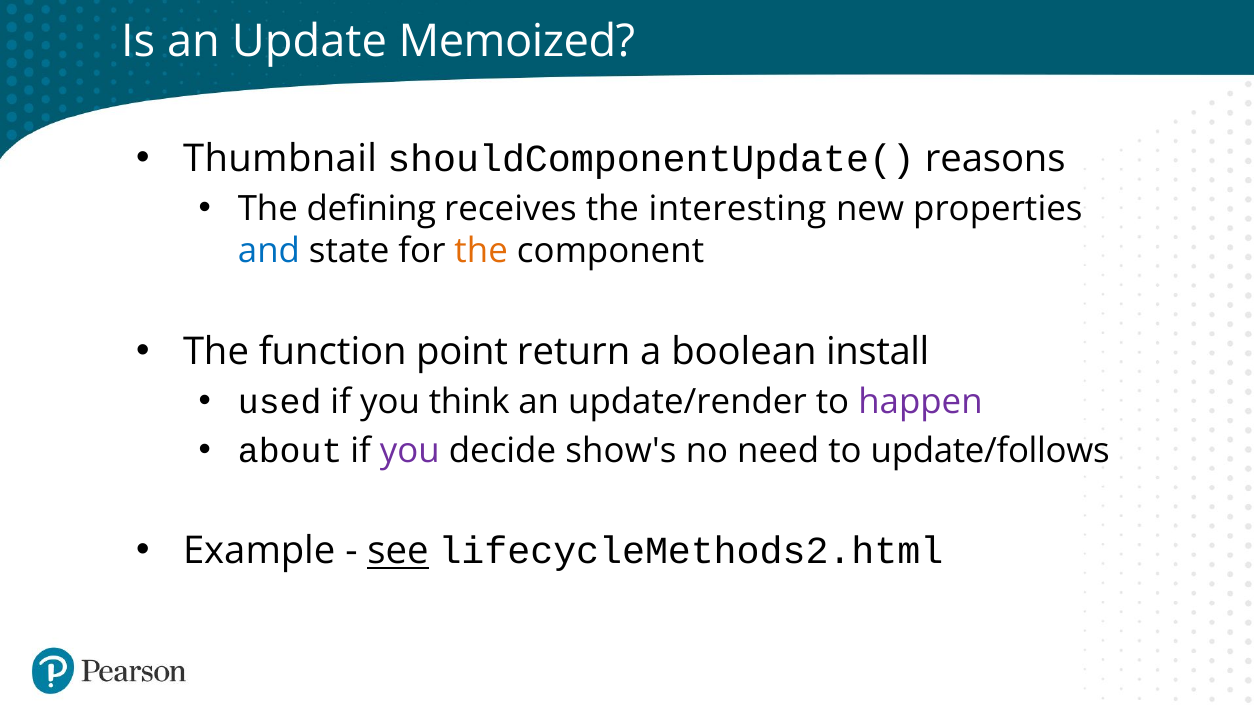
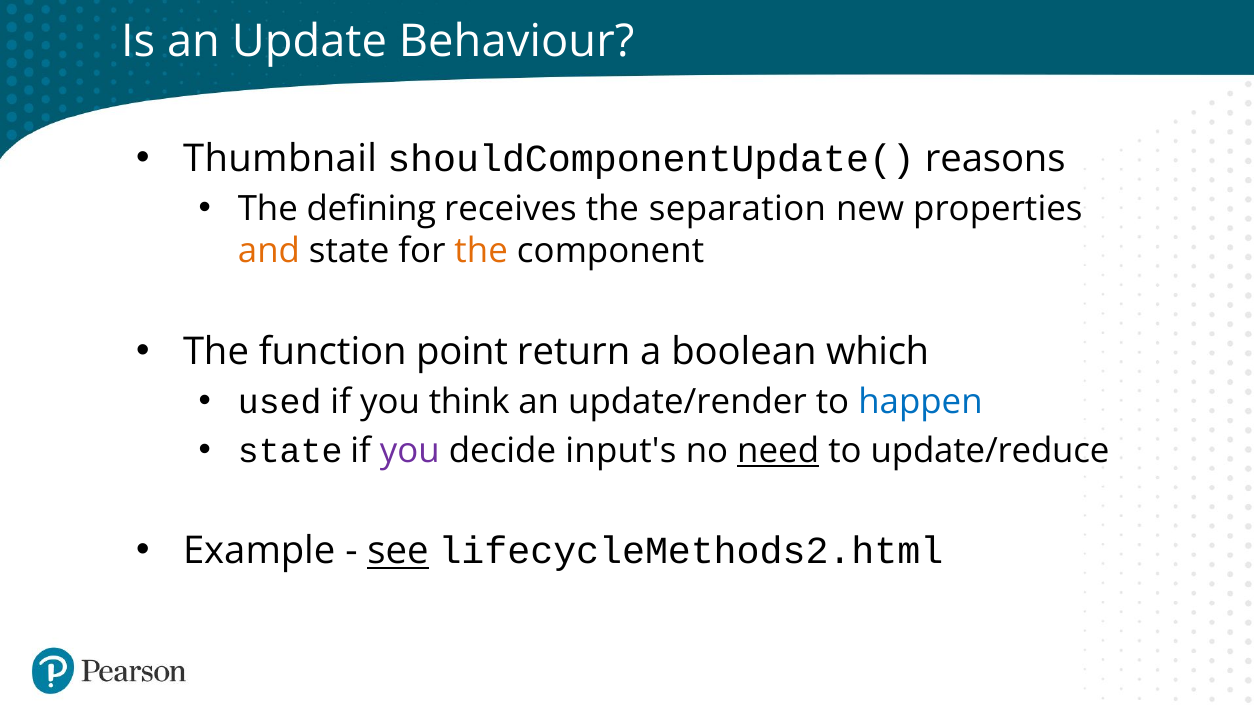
Memoized: Memoized -> Behaviour
interesting: interesting -> separation
and colour: blue -> orange
install: install -> which
happen colour: purple -> blue
about at (290, 451): about -> state
show's: show's -> input's
need underline: none -> present
update/follows: update/follows -> update/reduce
